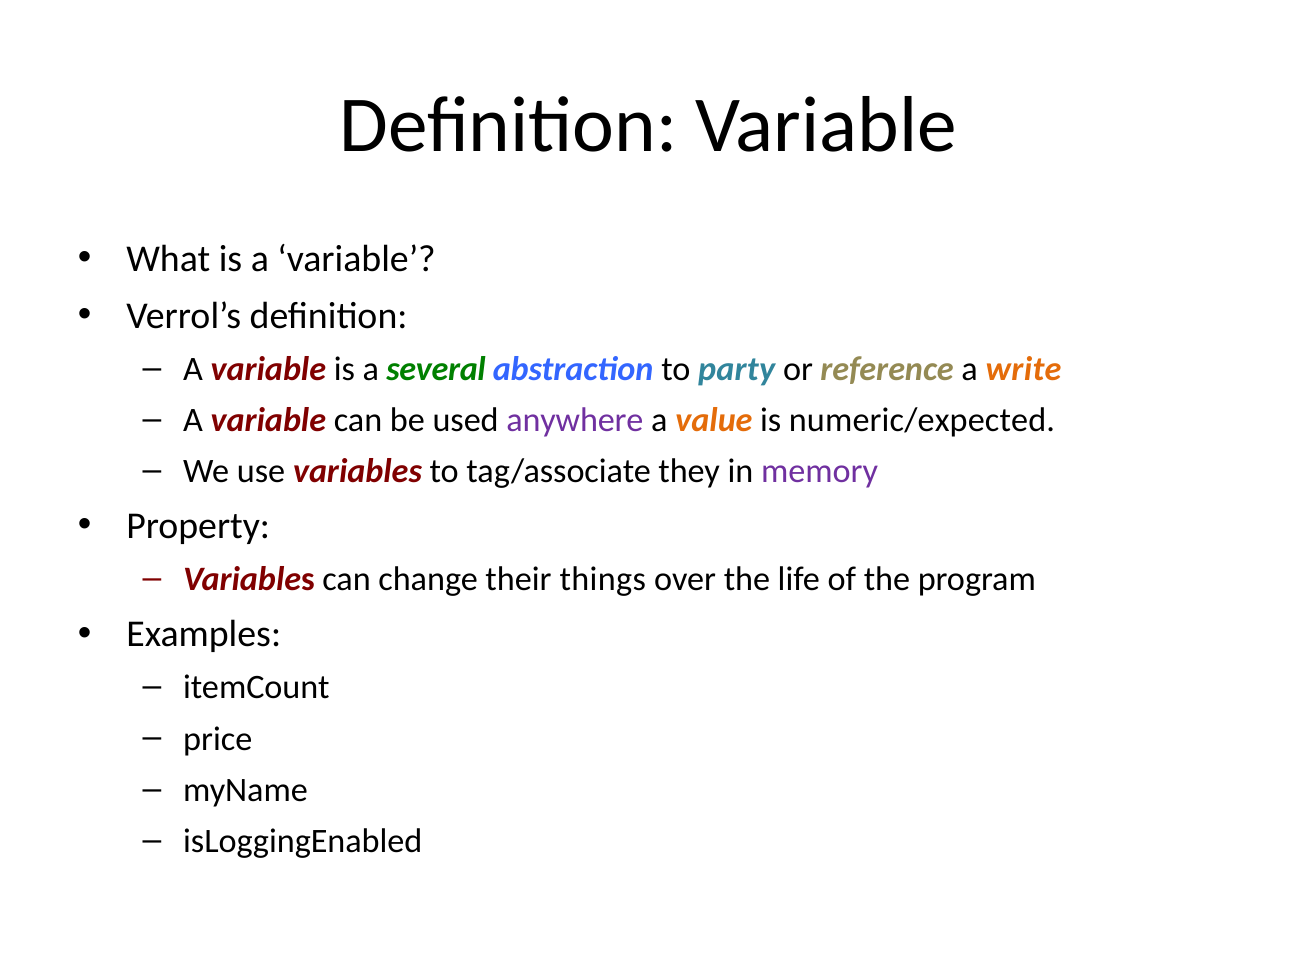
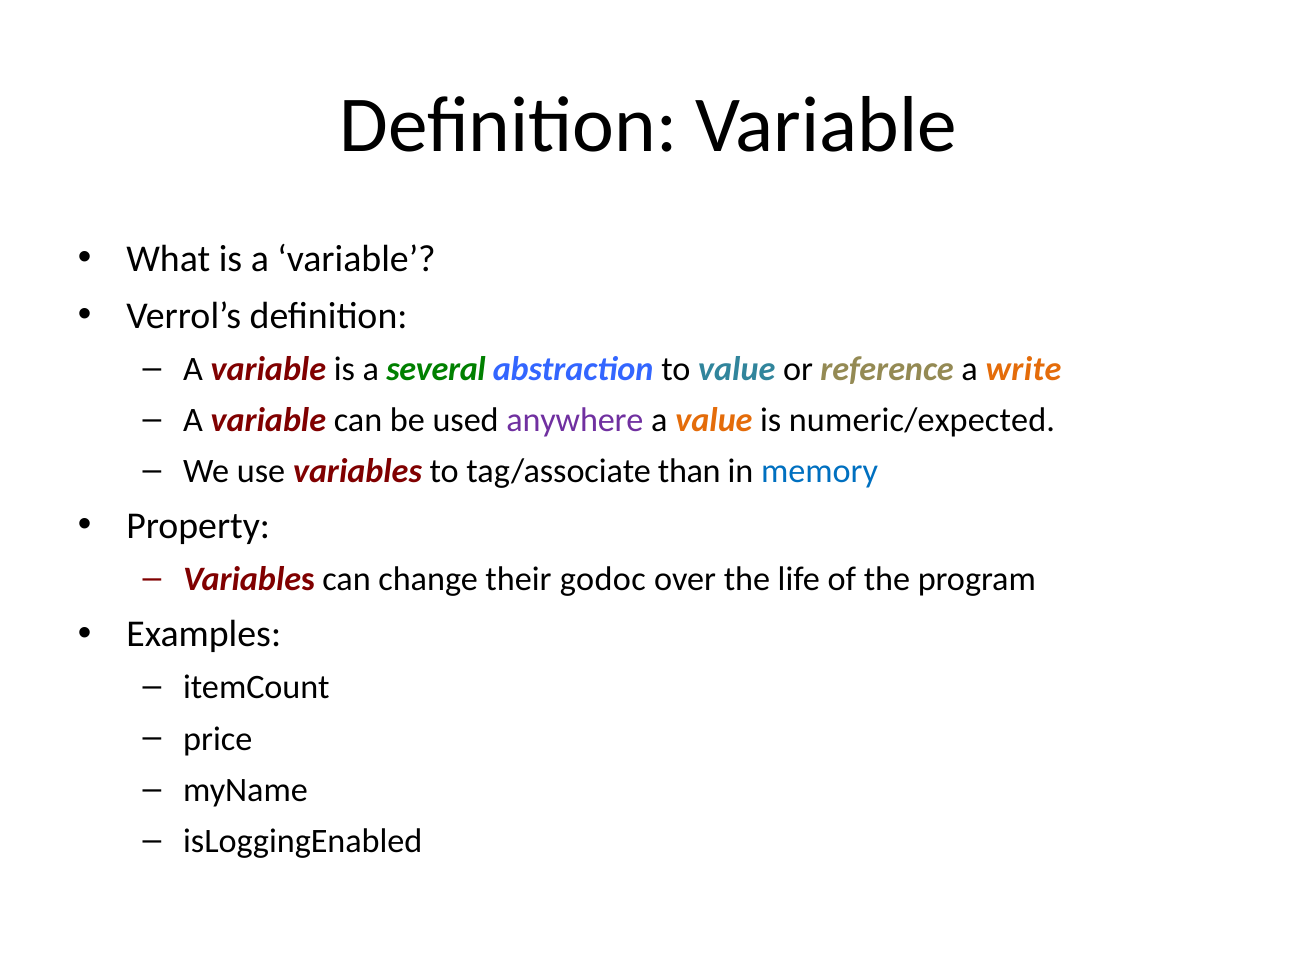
to party: party -> value
they: they -> than
memory colour: purple -> blue
things: things -> godoc
